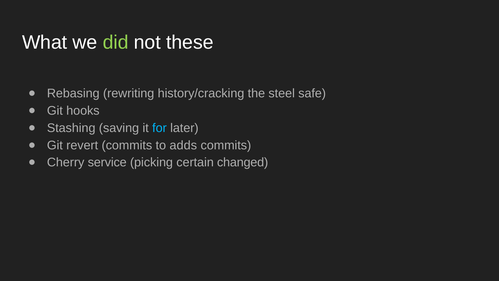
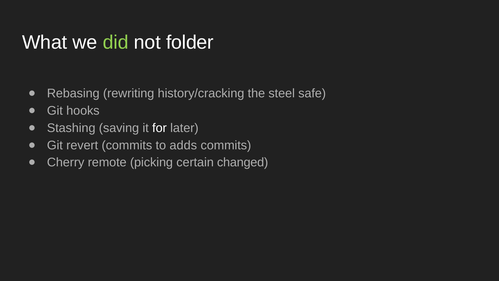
these: these -> folder
for colour: light blue -> white
service: service -> remote
